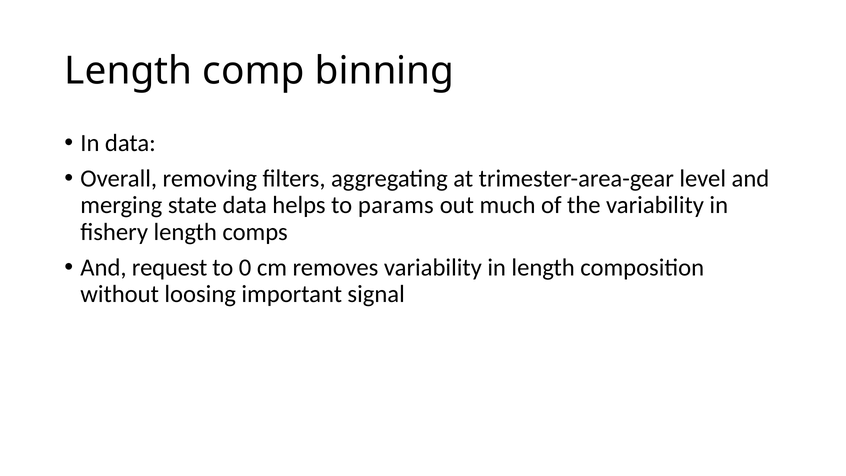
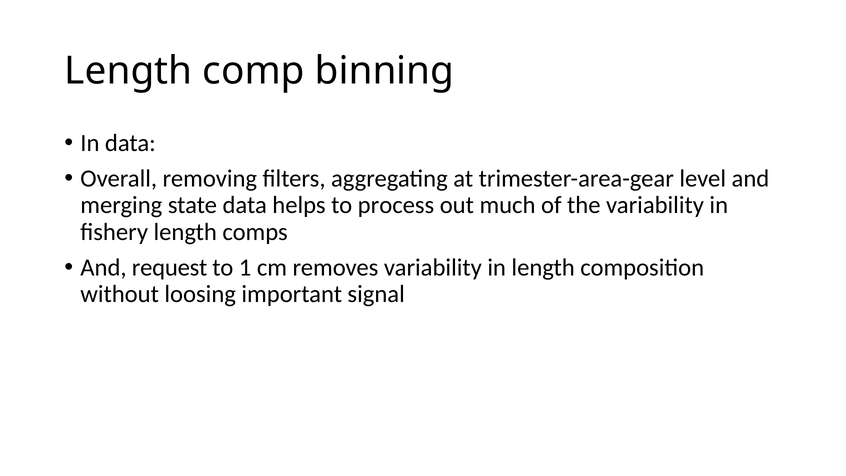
params: params -> process
0: 0 -> 1
